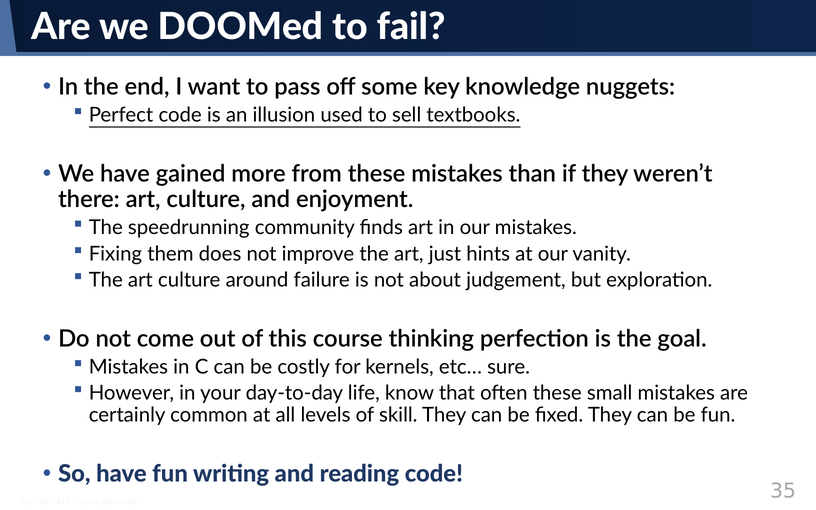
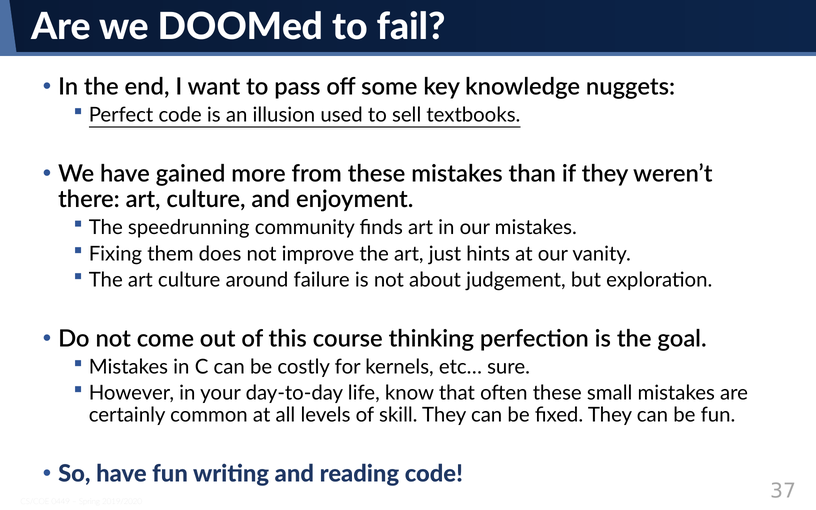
35: 35 -> 37
